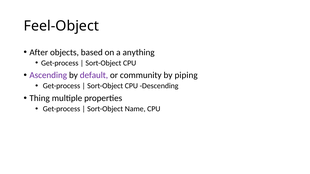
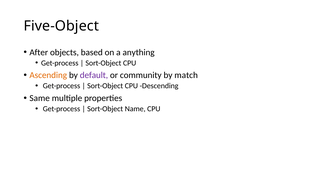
Feel-Object: Feel-Object -> Five-Object
Ascending colour: purple -> orange
piping: piping -> match
Thing: Thing -> Same
